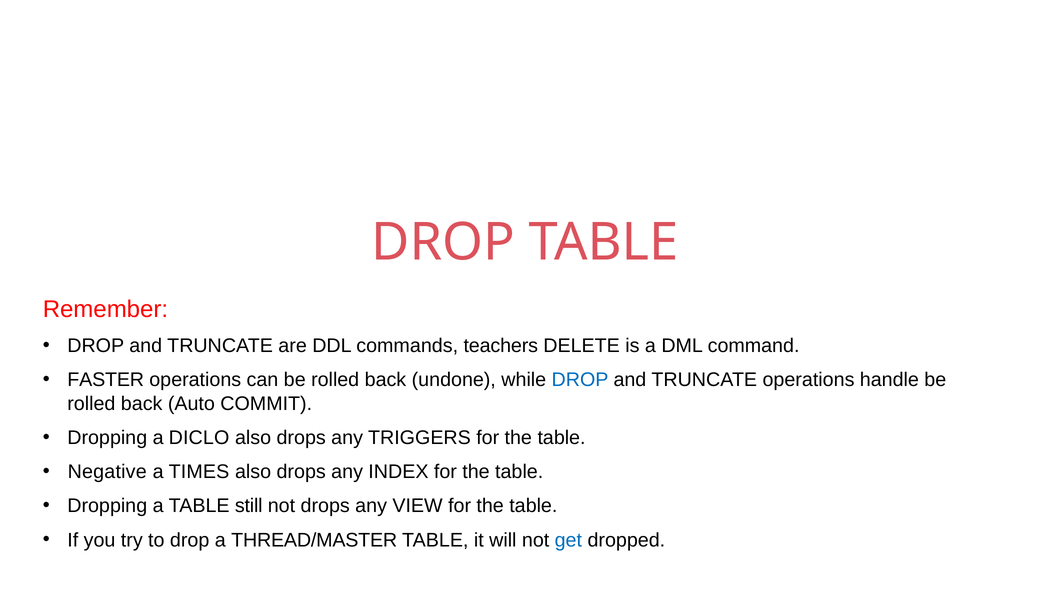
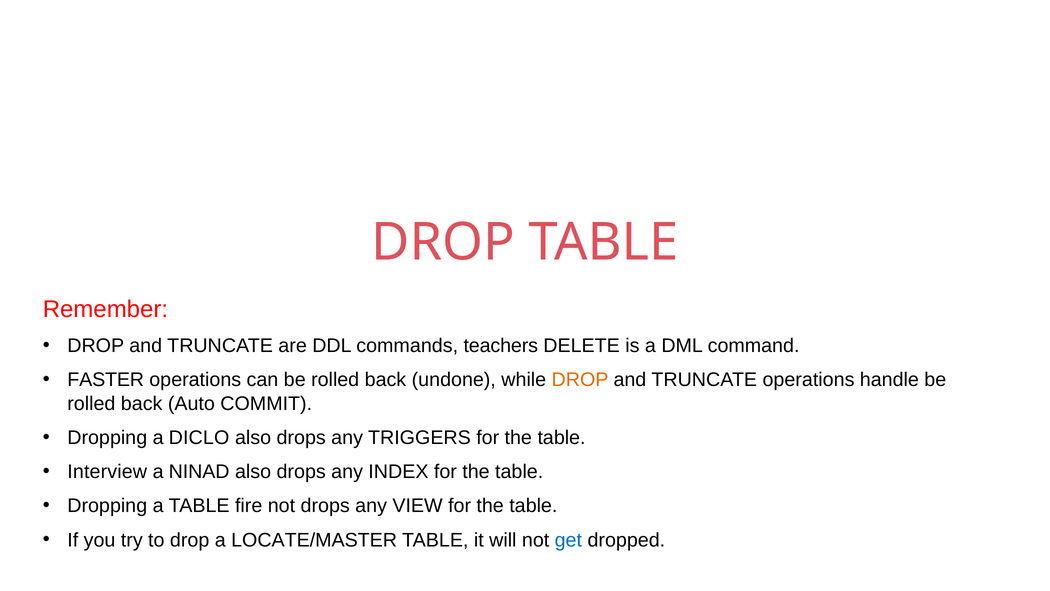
DROP at (580, 380) colour: blue -> orange
Negative: Negative -> Interview
TIMES: TIMES -> NINAD
still: still -> fire
THREAD/MASTER: THREAD/MASTER -> LOCATE/MASTER
